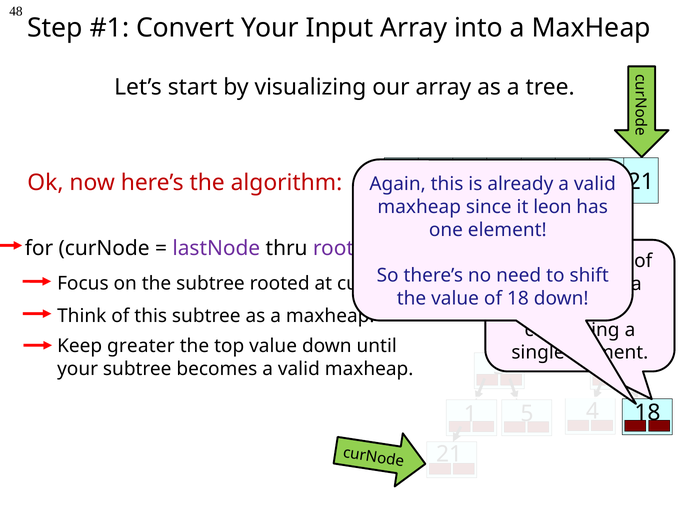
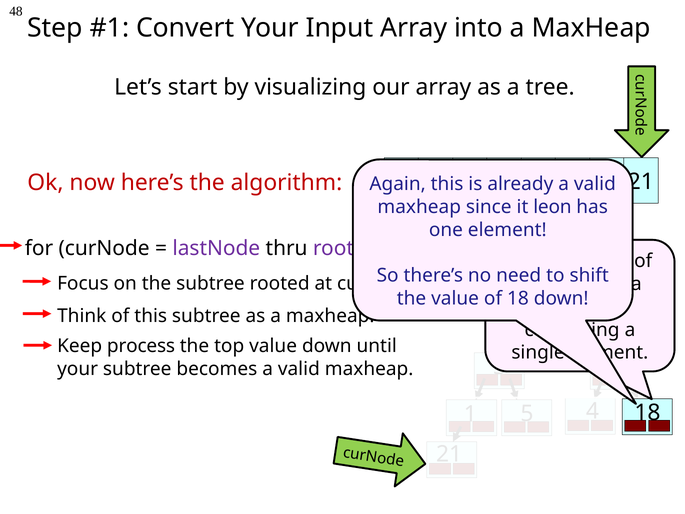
greater: greater -> process
